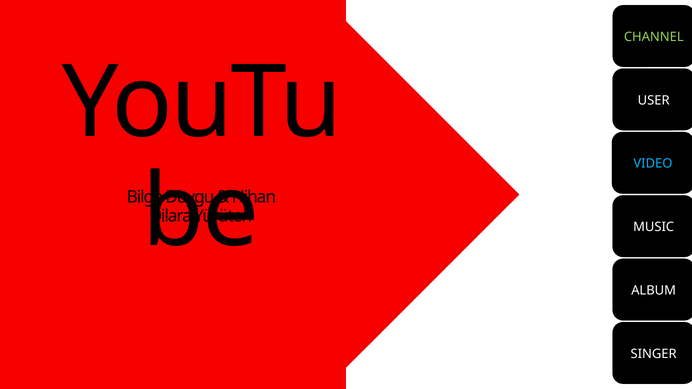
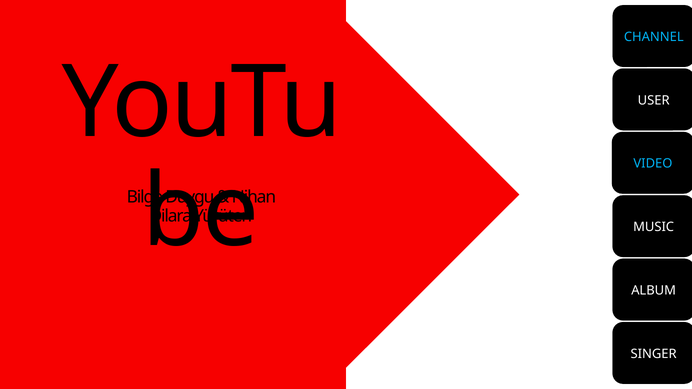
CHANNEL colour: light green -> light blue
